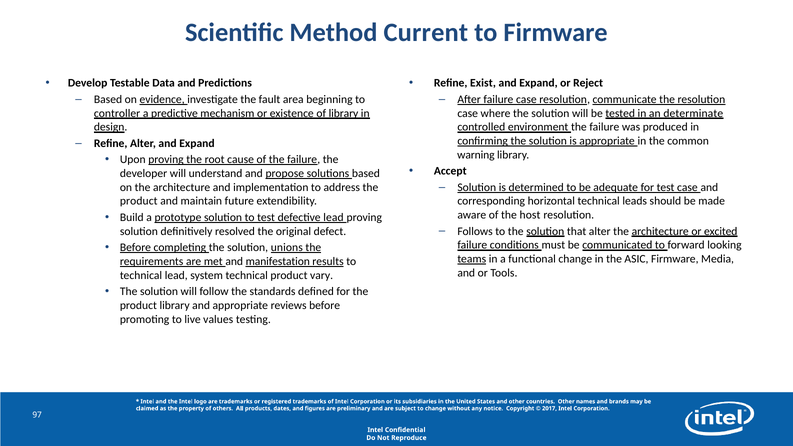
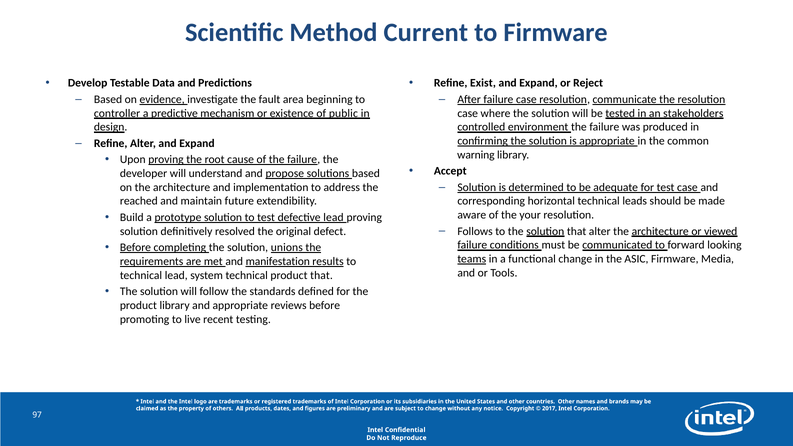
of library: library -> public
determinate: determinate -> stakeholders
product at (139, 201): product -> reached
host: host -> your
excited: excited -> viewed
product vary: vary -> that
values: values -> recent
